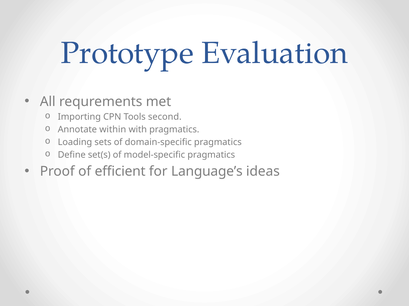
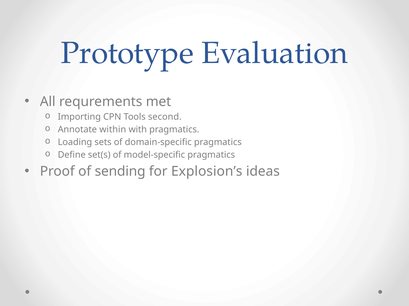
efficient: efficient -> sending
Language’s: Language’s -> Explosion’s
